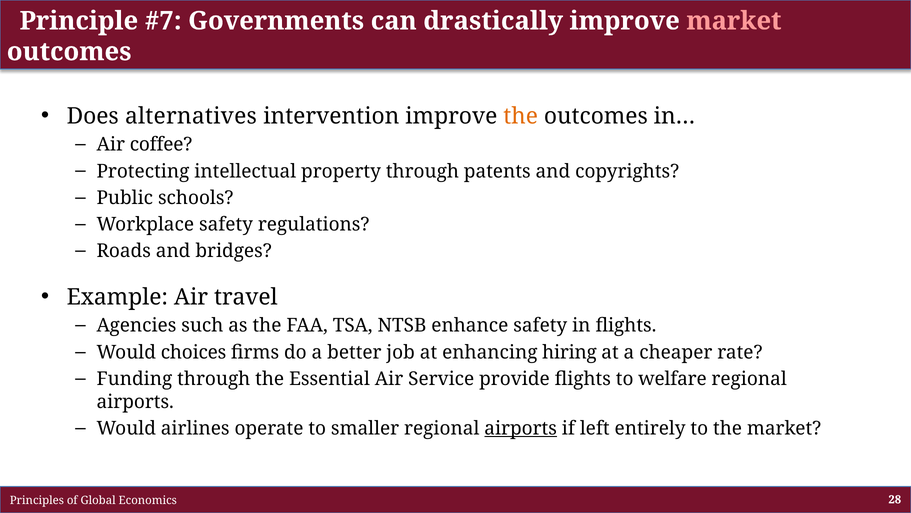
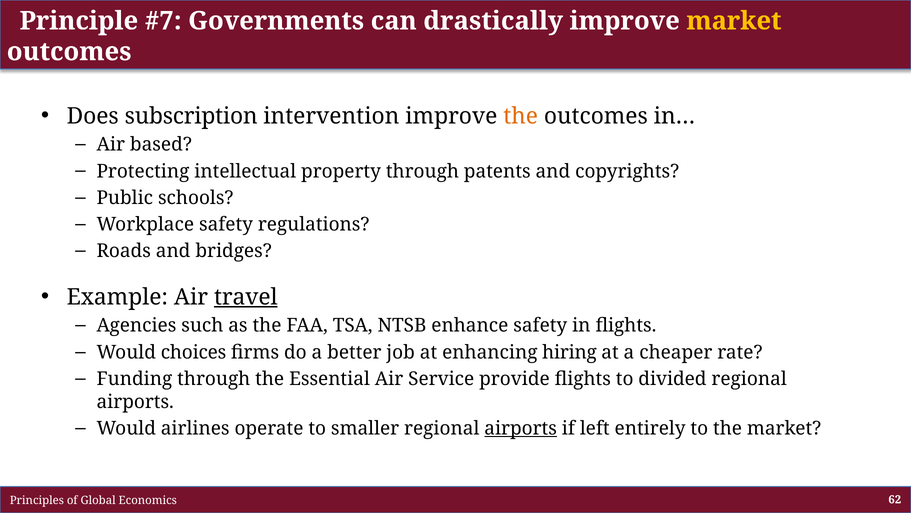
market at (734, 21) colour: pink -> yellow
alternatives: alternatives -> subscription
coffee: coffee -> based
travel underline: none -> present
welfare: welfare -> divided
28: 28 -> 62
